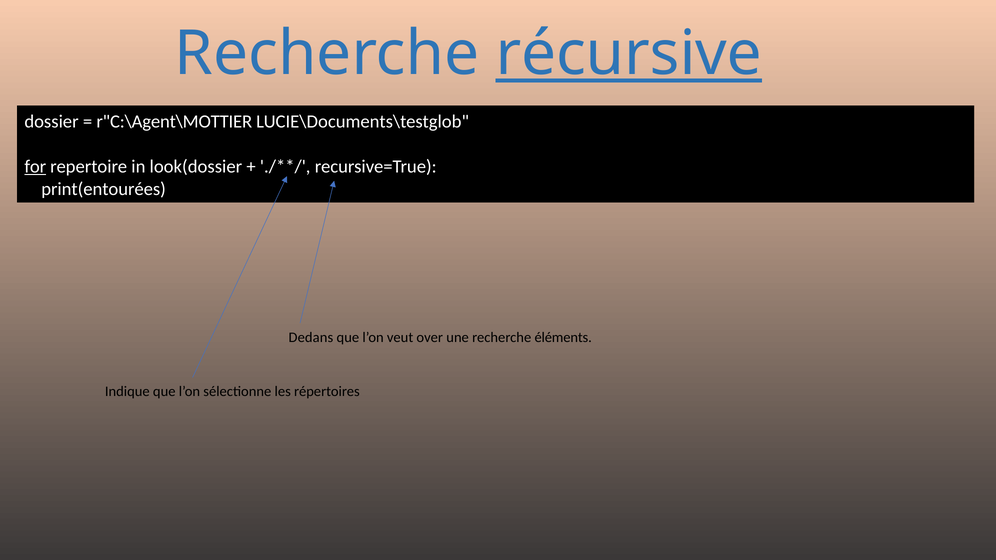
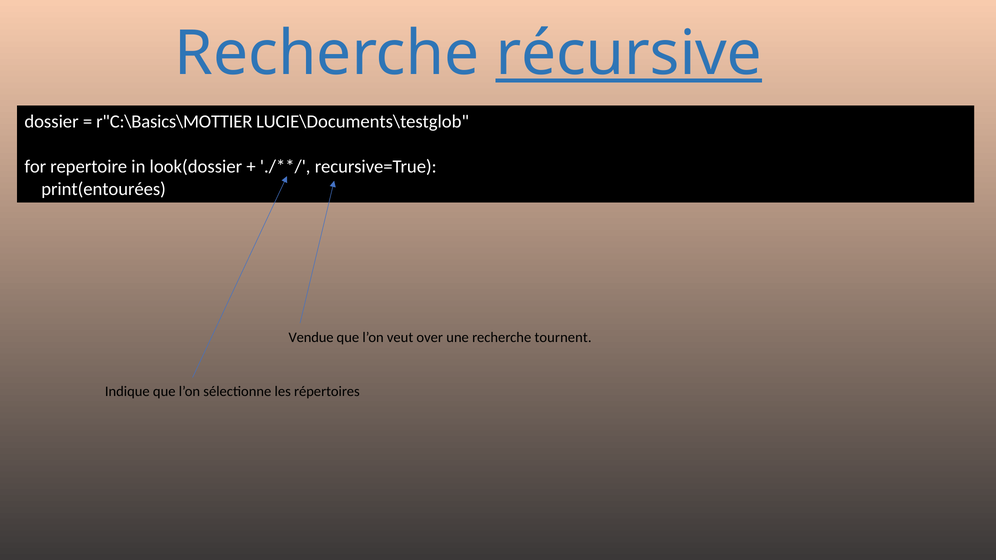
r"C:\Agent\MOTTIER: r"C:\Agent\MOTTIER -> r"C:\Basics\MOTTIER
for underline: present -> none
Dedans: Dedans -> Vendue
éléments: éléments -> tournent
